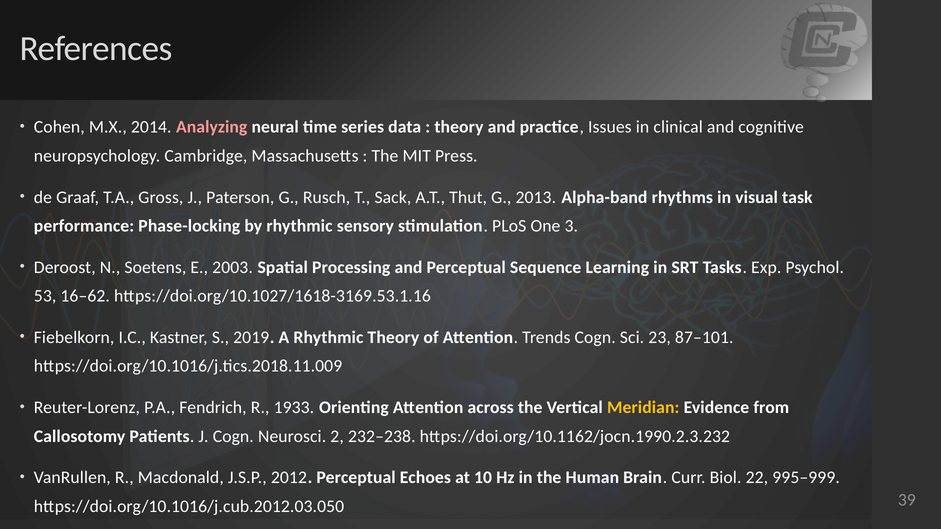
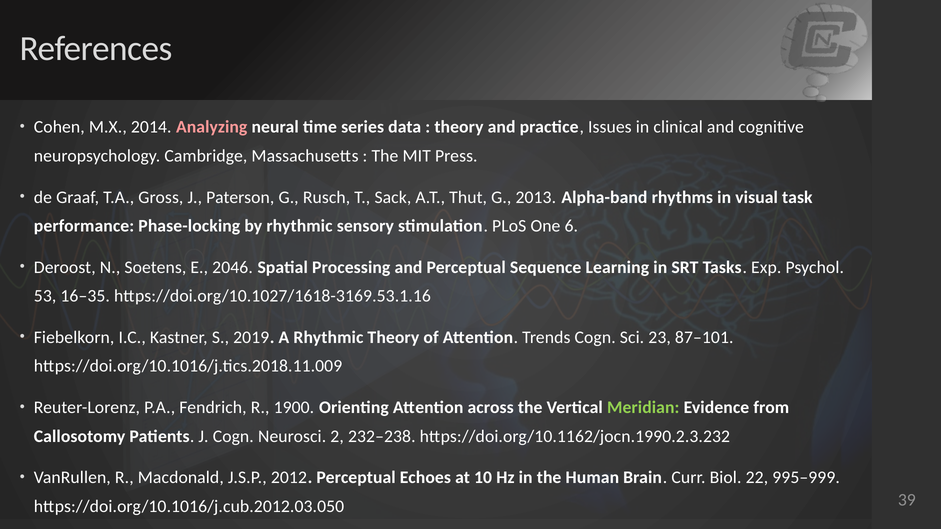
3: 3 -> 6
2003: 2003 -> 2046
16–62: 16–62 -> 16–35
1933: 1933 -> 1900
Meridian colour: yellow -> light green
